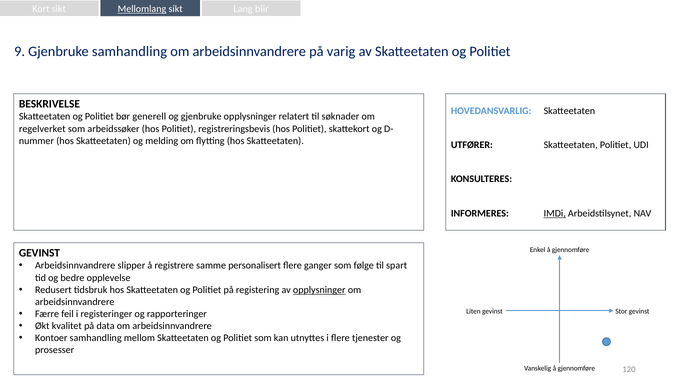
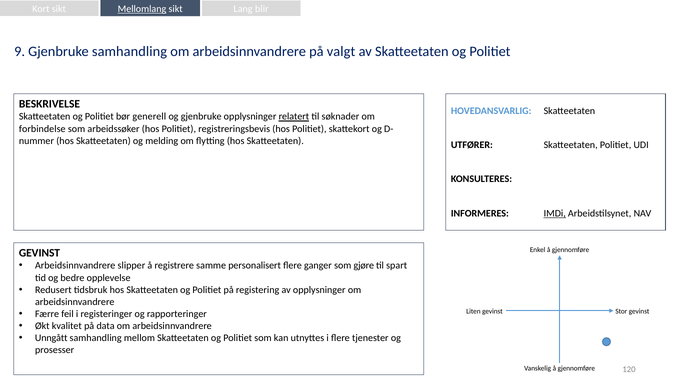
varig: varig -> valgt
relatert underline: none -> present
regelverket: regelverket -> forbindelse
følge: følge -> gjøre
opplysninger at (319, 290) underline: present -> none
Kontoer: Kontoer -> Unngått
